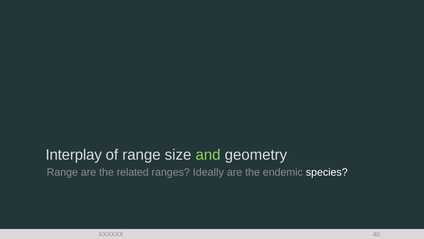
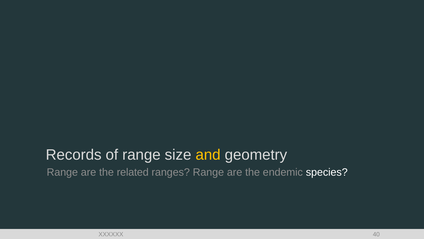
Interplay: Interplay -> Records
and colour: light green -> yellow
ranges Ideally: Ideally -> Range
